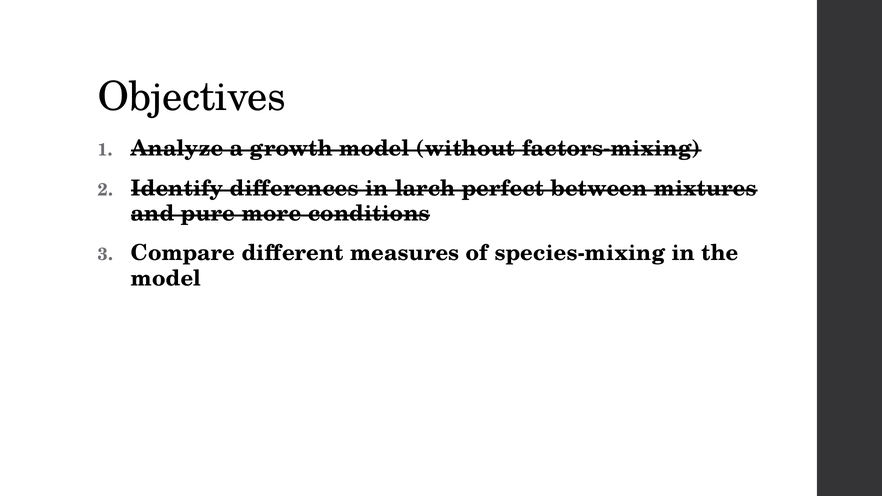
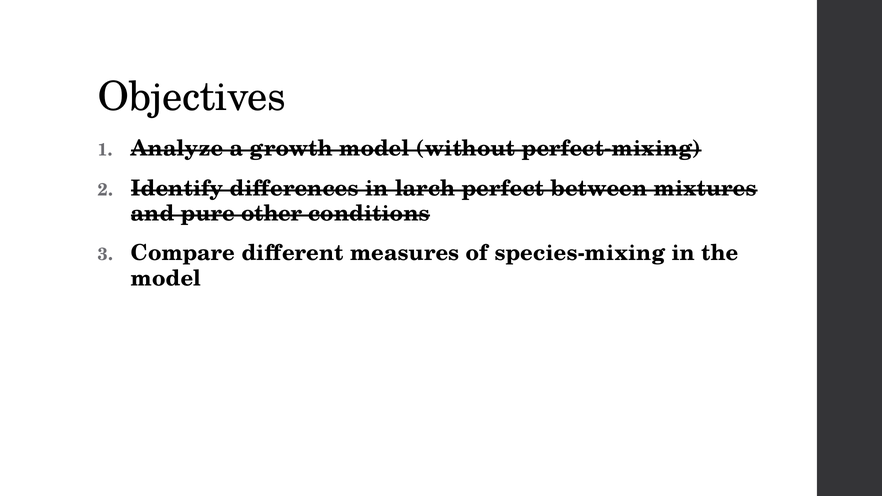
factors-mixing: factors-mixing -> perfect-mixing
more: more -> other
